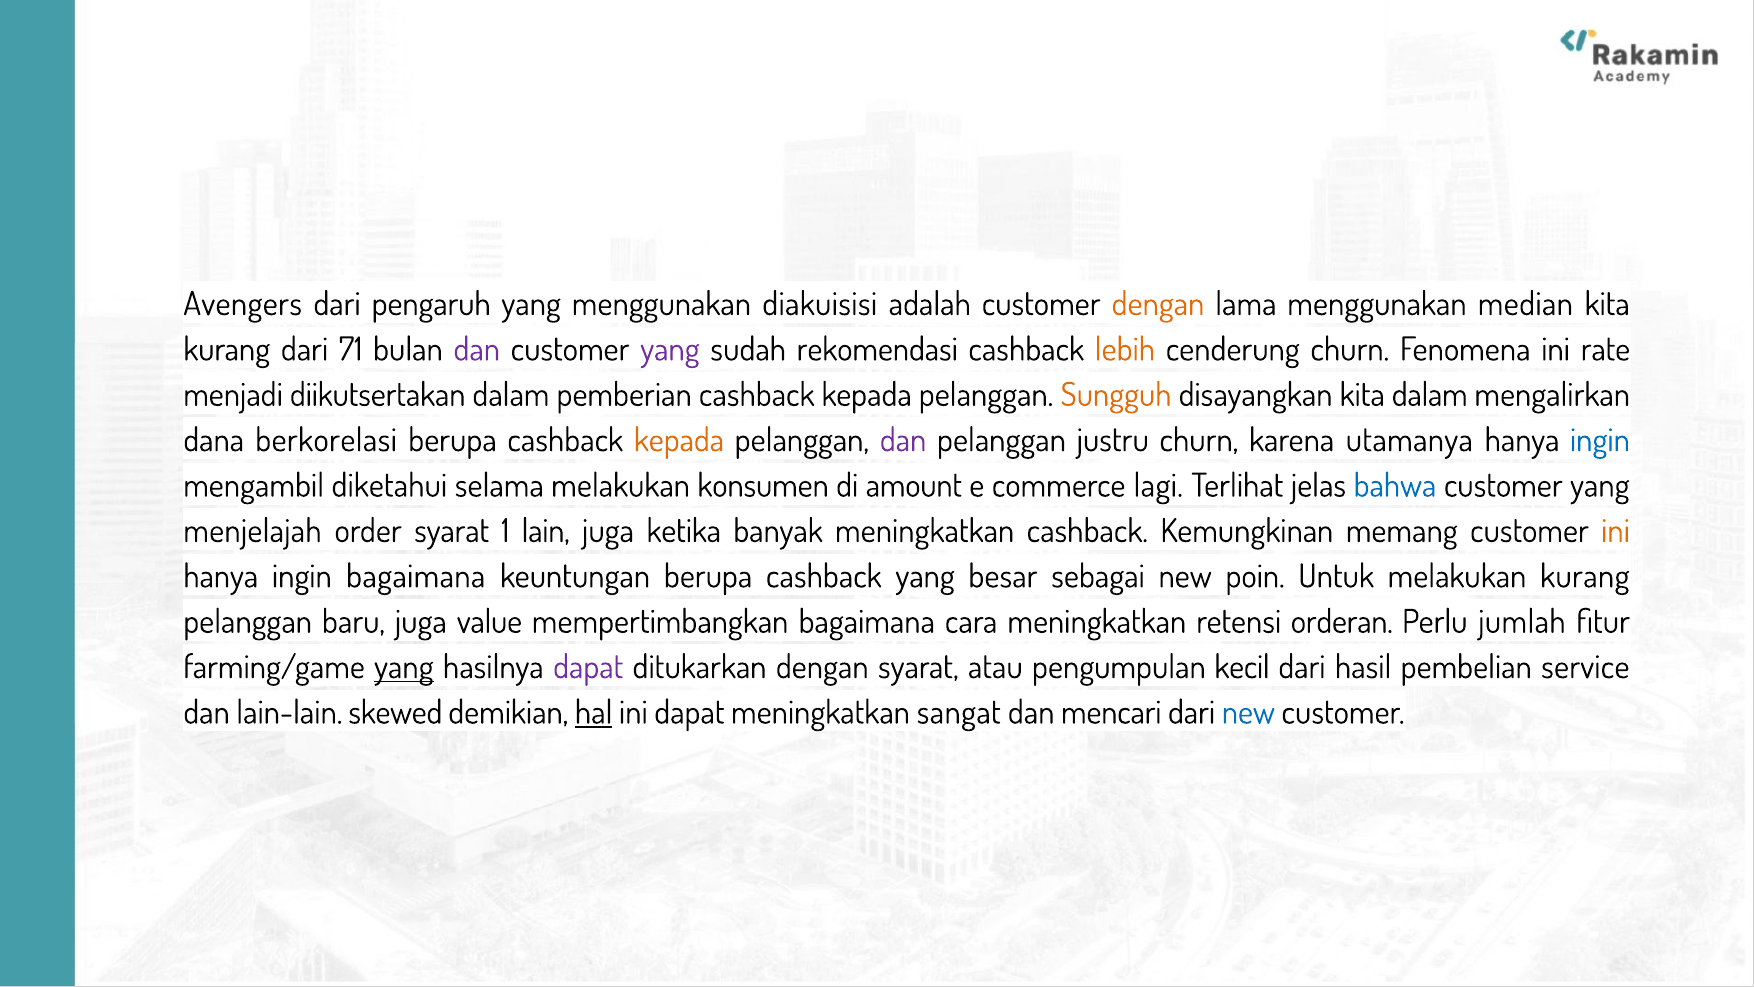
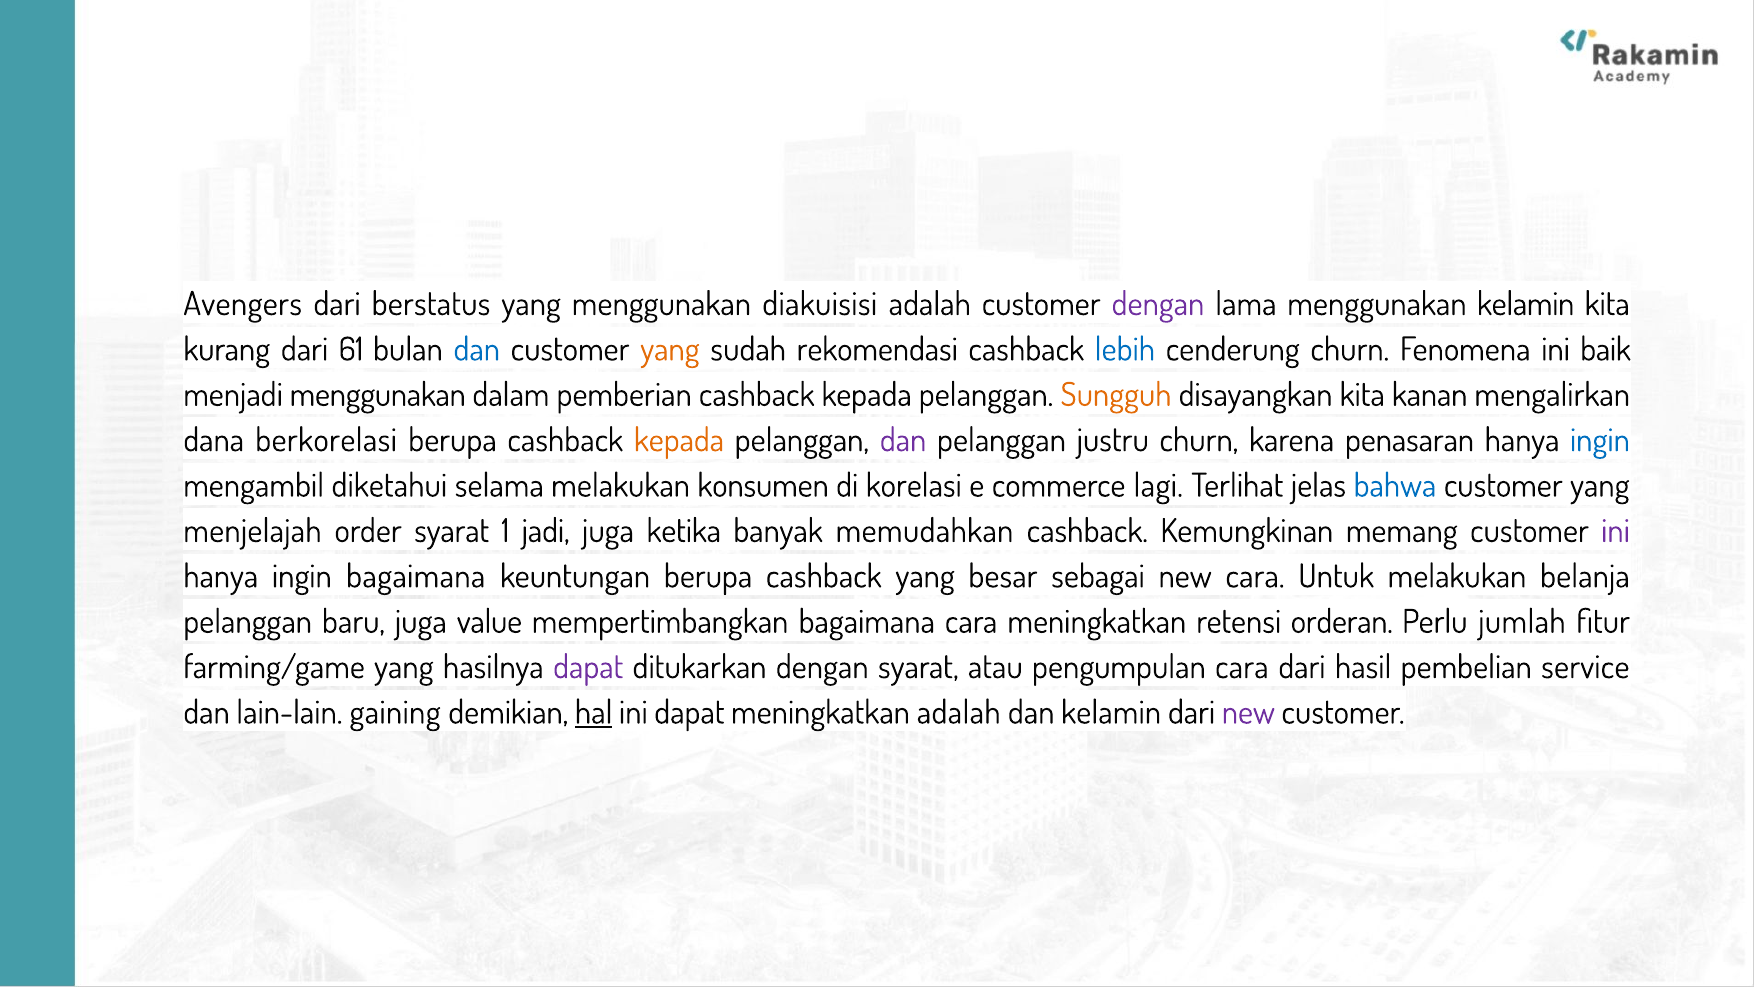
pengaruh: pengaruh -> berstatus
dengan at (1158, 304) colour: orange -> purple
menggunakan median: median -> kelamin
71: 71 -> 61
dan at (477, 350) colour: purple -> blue
yang at (670, 350) colour: purple -> orange
lebih colour: orange -> blue
rate: rate -> baik
menjadi diikutsertakan: diikutsertakan -> menggunakan
kita dalam: dalam -> kanan
utamanya: utamanya -> penasaran
amount: amount -> korelasi
lain: lain -> jadi
banyak meningkatkan: meningkatkan -> memudahkan
ini at (1616, 531) colour: orange -> purple
new poin: poin -> cara
melakukan kurang: kurang -> belanja
yang at (404, 667) underline: present -> none
pengumpulan kecil: kecil -> cara
skewed: skewed -> gaining
meningkatkan sangat: sangat -> adalah
dan mencari: mencari -> kelamin
new at (1248, 712) colour: blue -> purple
